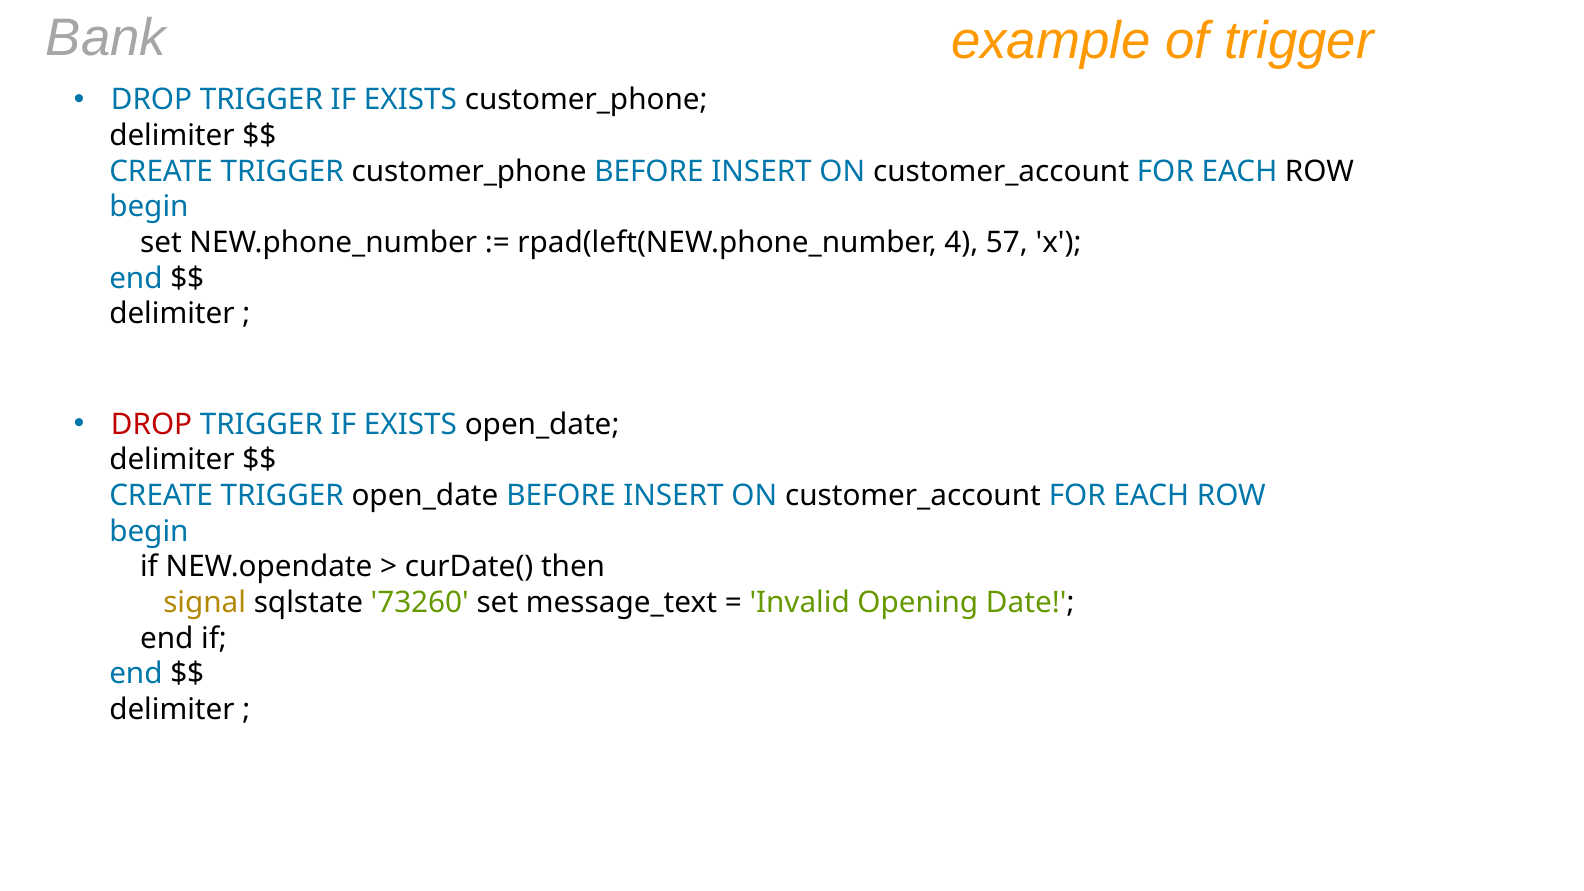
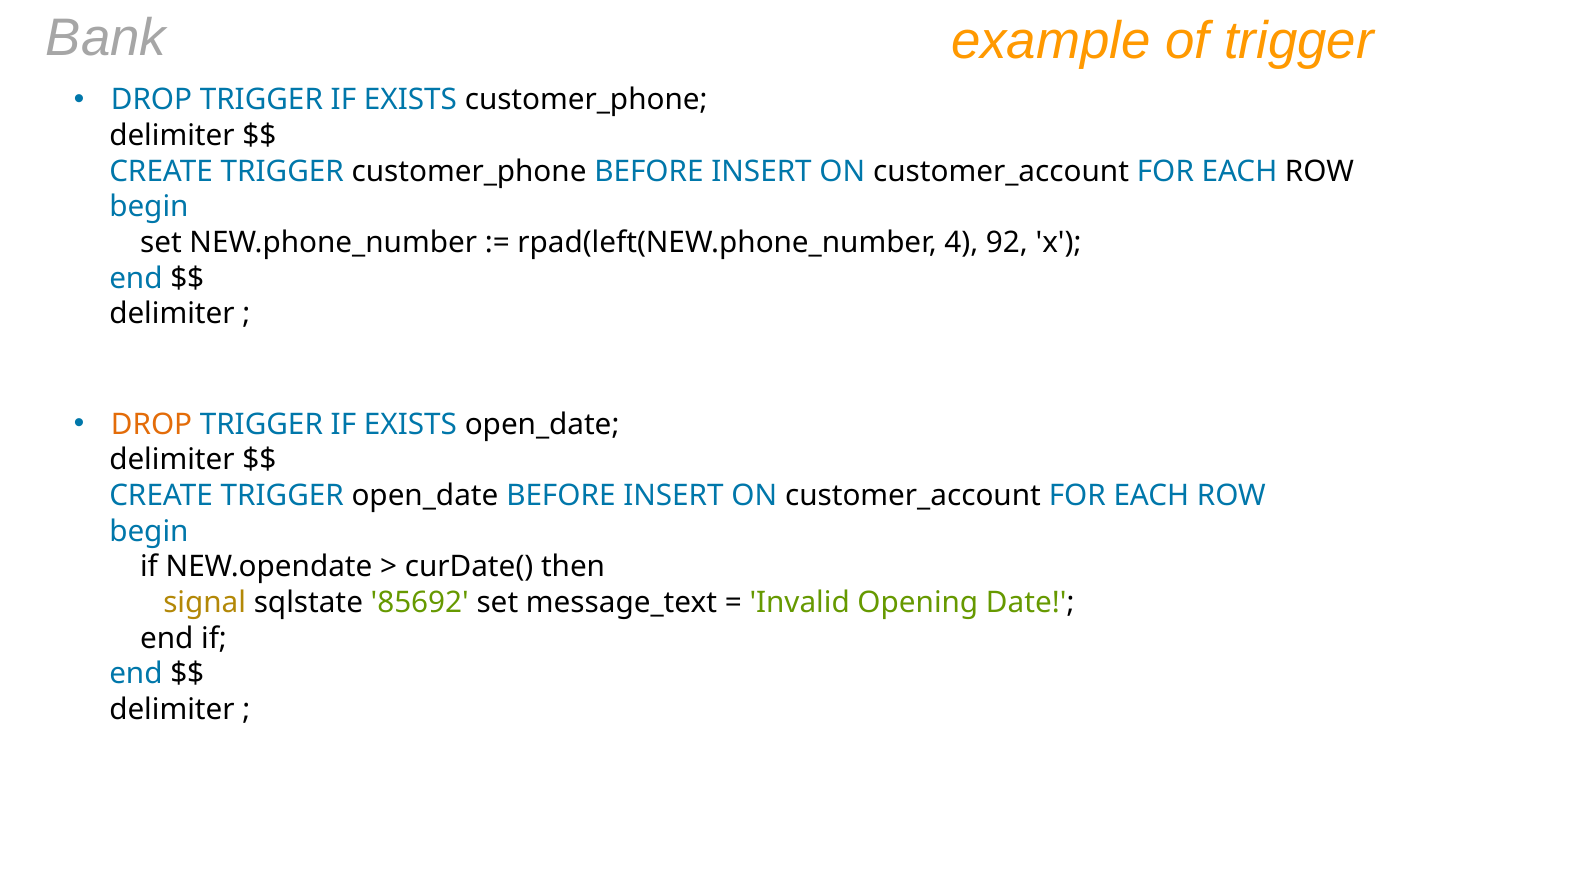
57: 57 -> 92
DROP at (152, 424) colour: red -> orange
73260: 73260 -> 85692
